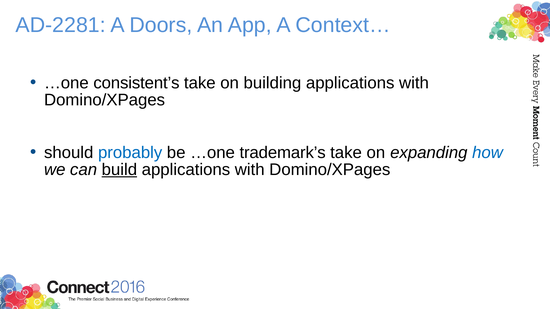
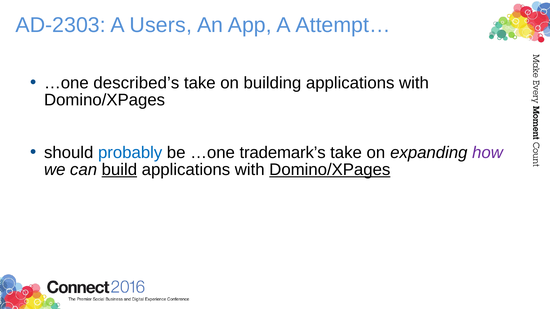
AD-2281: AD-2281 -> AD-2303
Doors: Doors -> Users
Context…: Context… -> Attempt…
consistent’s: consistent’s -> described’s
how colour: blue -> purple
Domino/XPages at (330, 170) underline: none -> present
